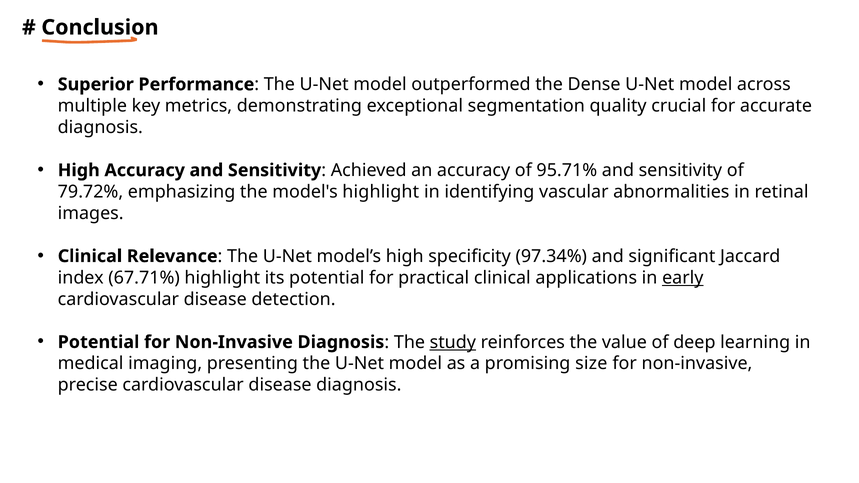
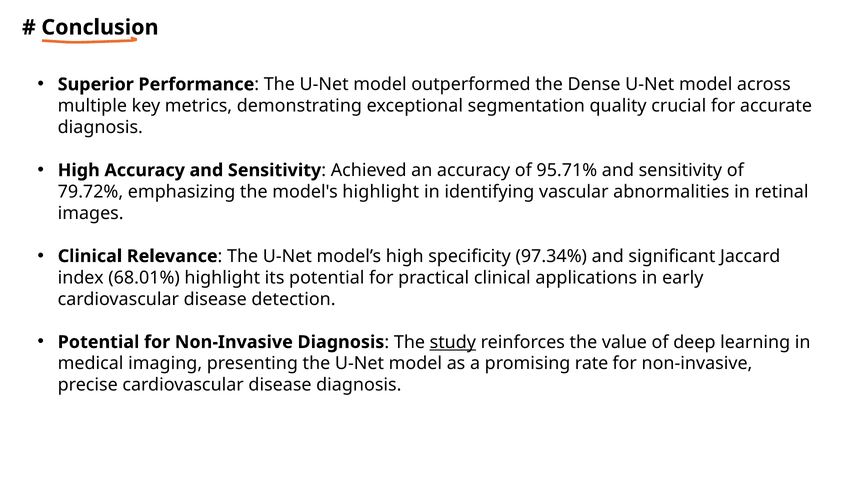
67.71%: 67.71% -> 68.01%
early underline: present -> none
size: size -> rate
